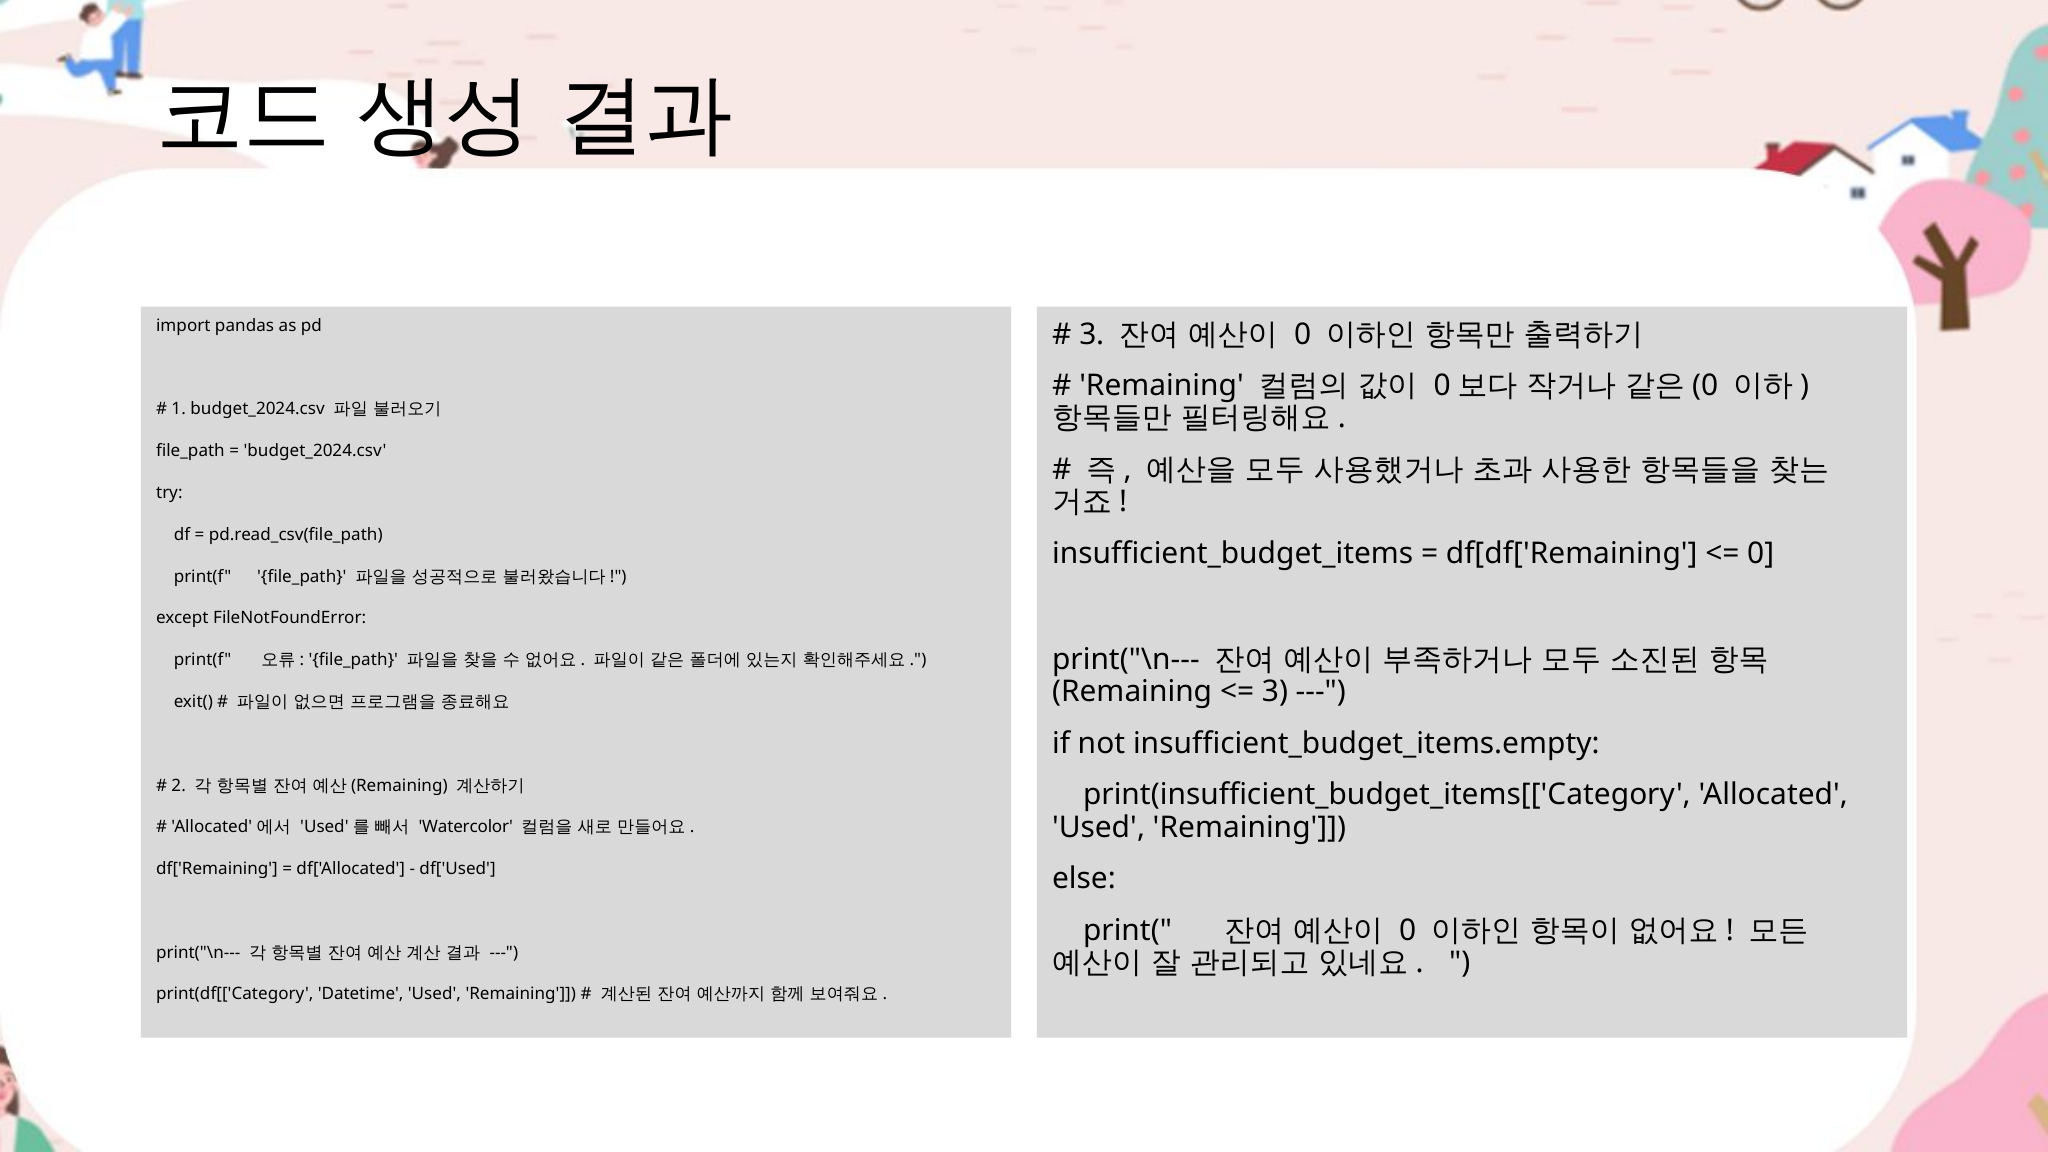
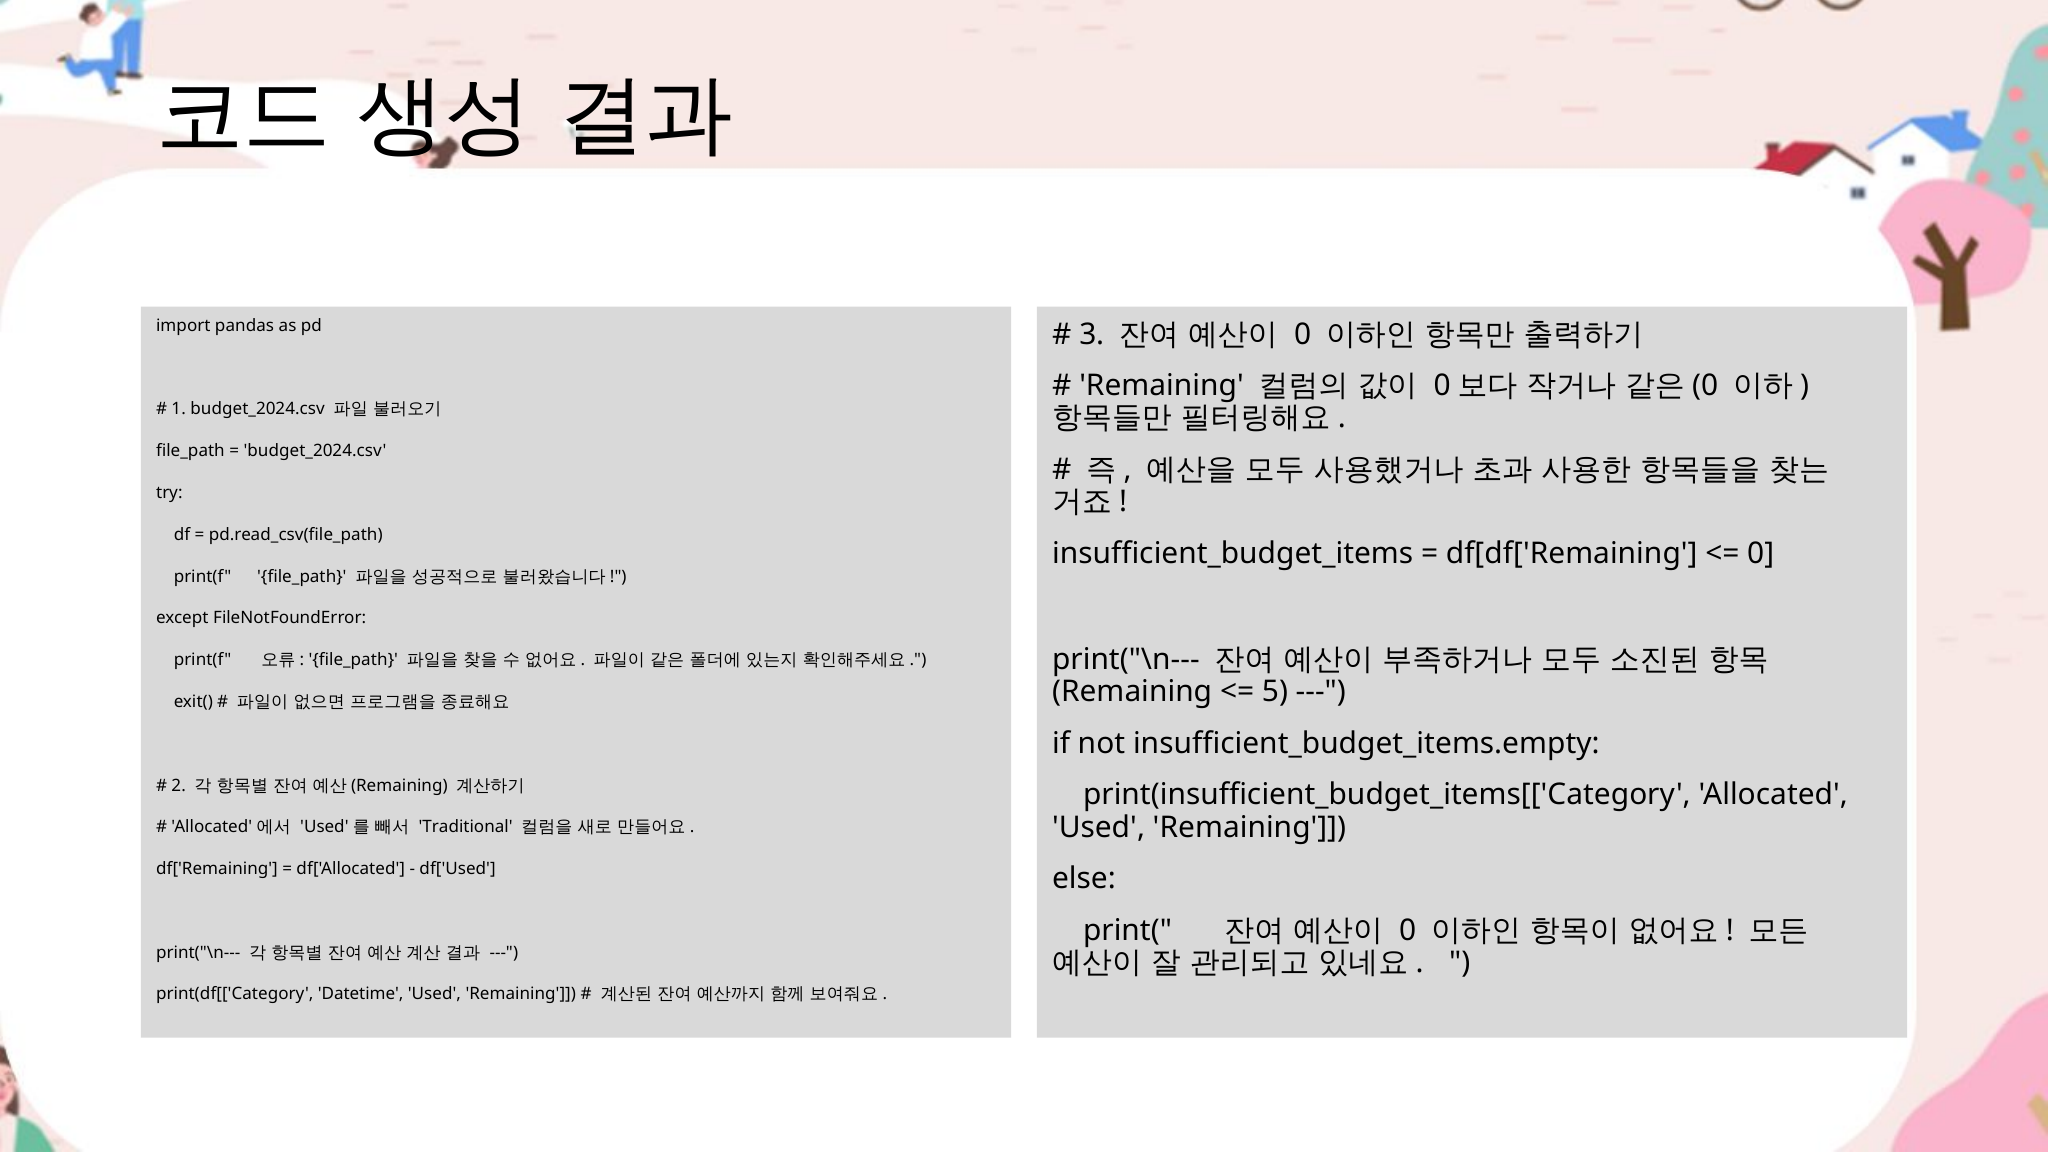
3 at (1275, 692): 3 -> 5
Watercolor: Watercolor -> Traditional
